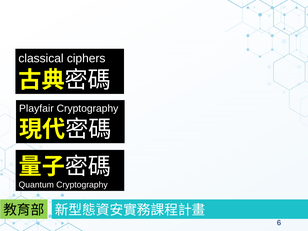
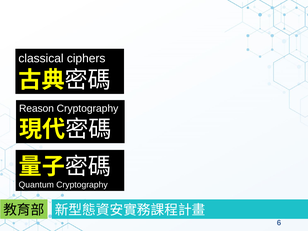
Playfair: Playfair -> Reason
